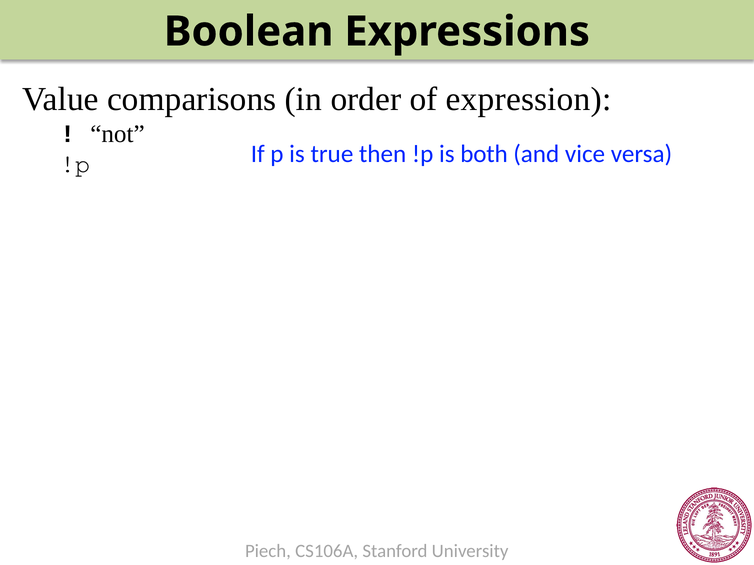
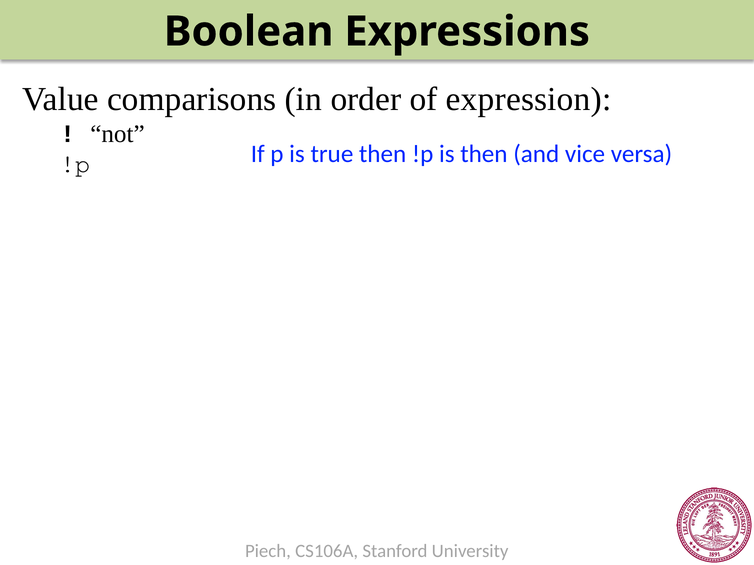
is both: both -> then
